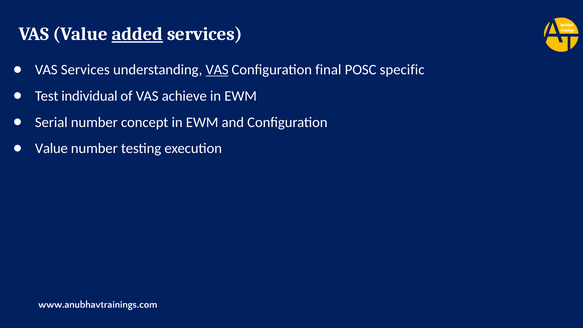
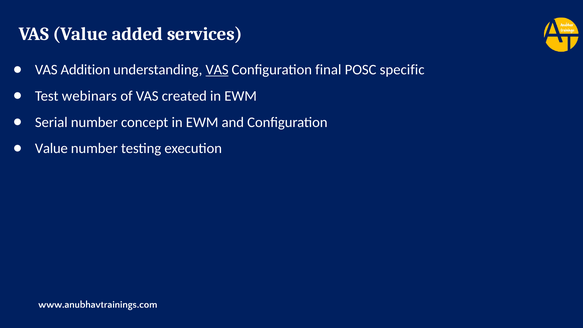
added underline: present -> none
VAS Services: Services -> Addition
individual: individual -> webinars
achieve: achieve -> created
